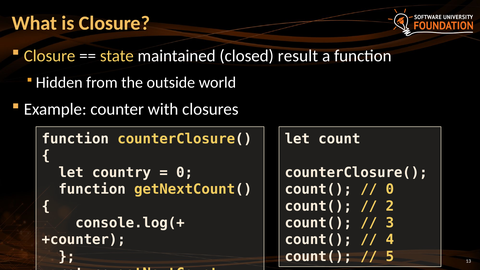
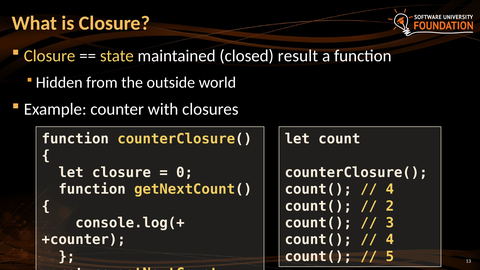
let country: country -> closure
0 at (390, 189): 0 -> 4
